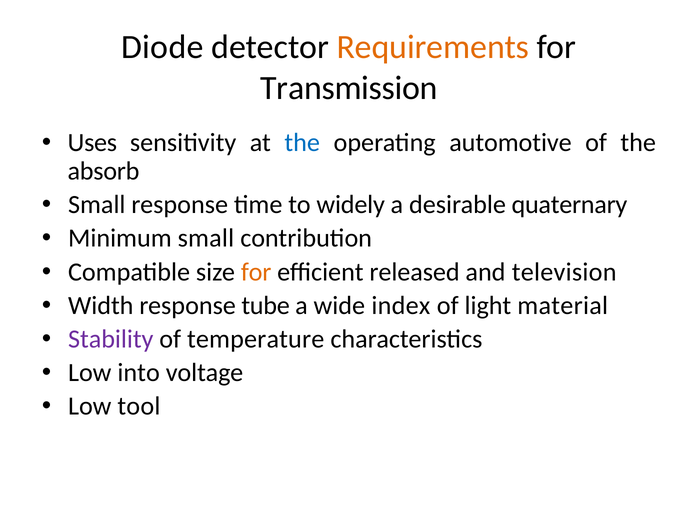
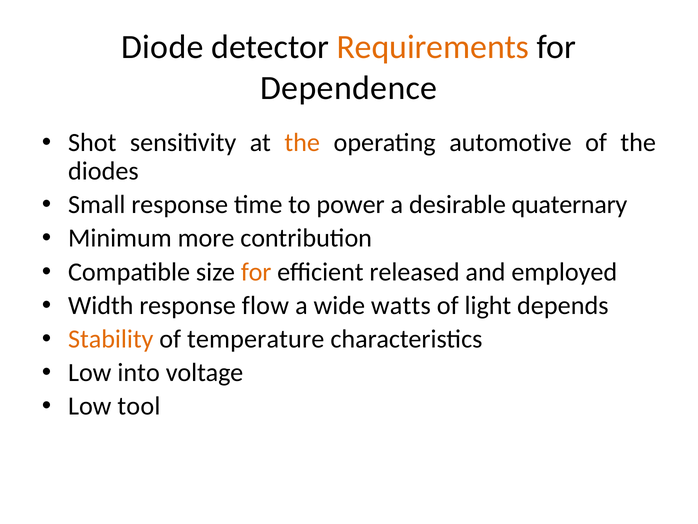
Transmission: Transmission -> Dependence
Uses: Uses -> Shot
the at (302, 143) colour: blue -> orange
absorb: absorb -> diodes
widely: widely -> power
Minimum small: small -> more
television: television -> employed
tube: tube -> flow
index: index -> watts
material: material -> depends
Stability colour: purple -> orange
